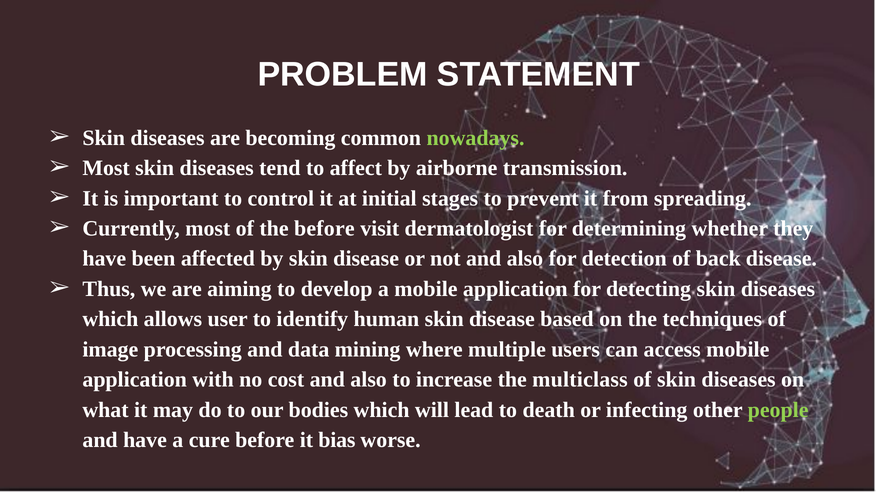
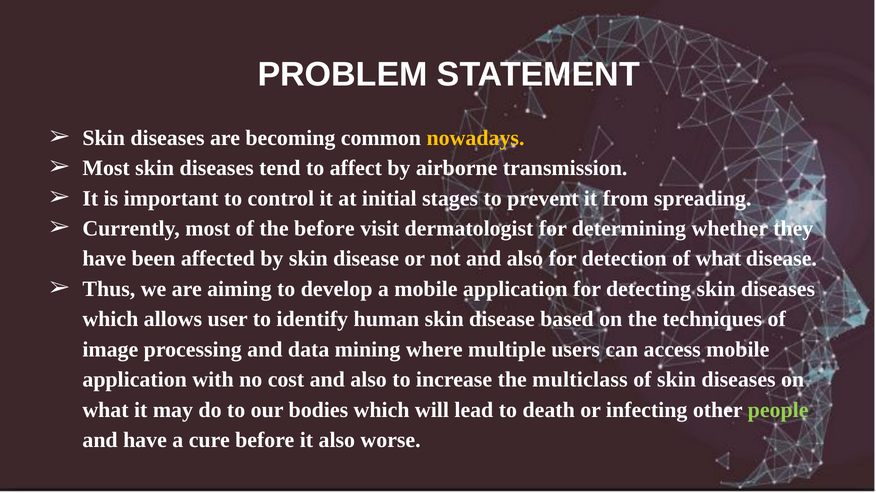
nowadays colour: light green -> yellow
of back: back -> what
it bias: bias -> also
